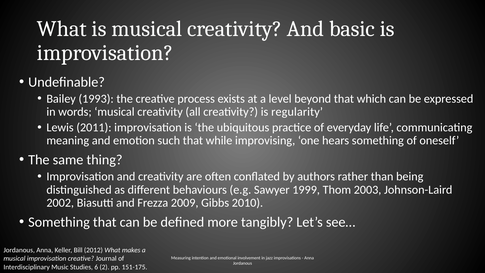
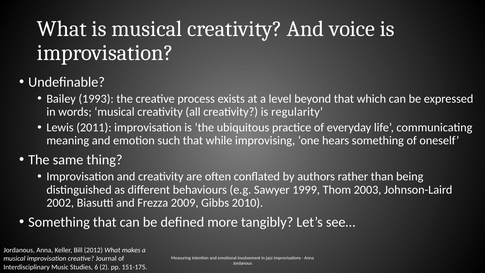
basic: basic -> voice
